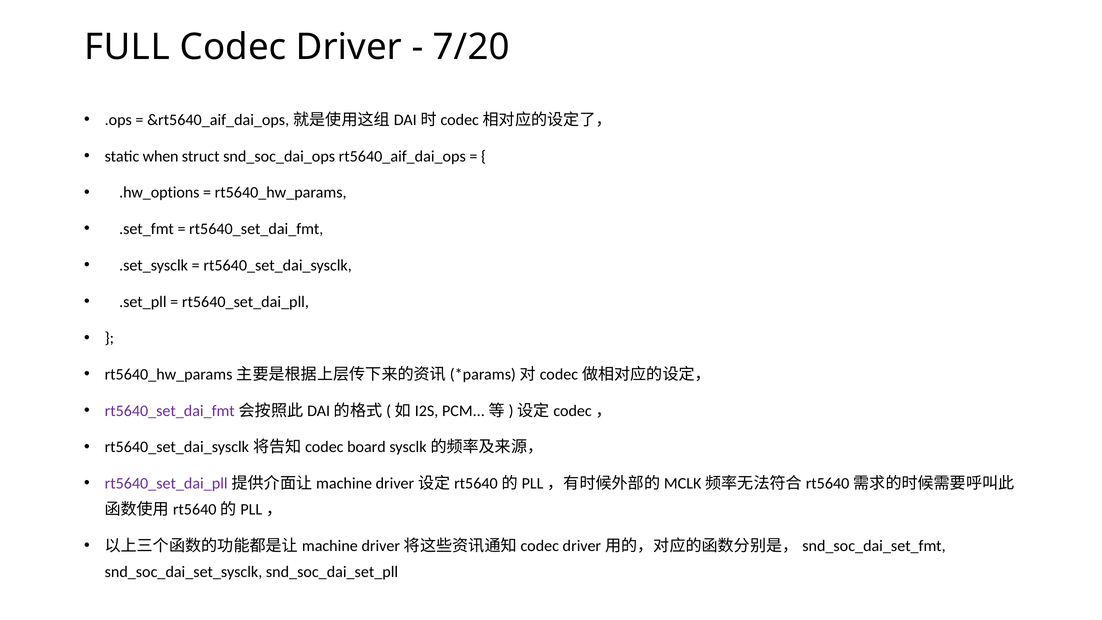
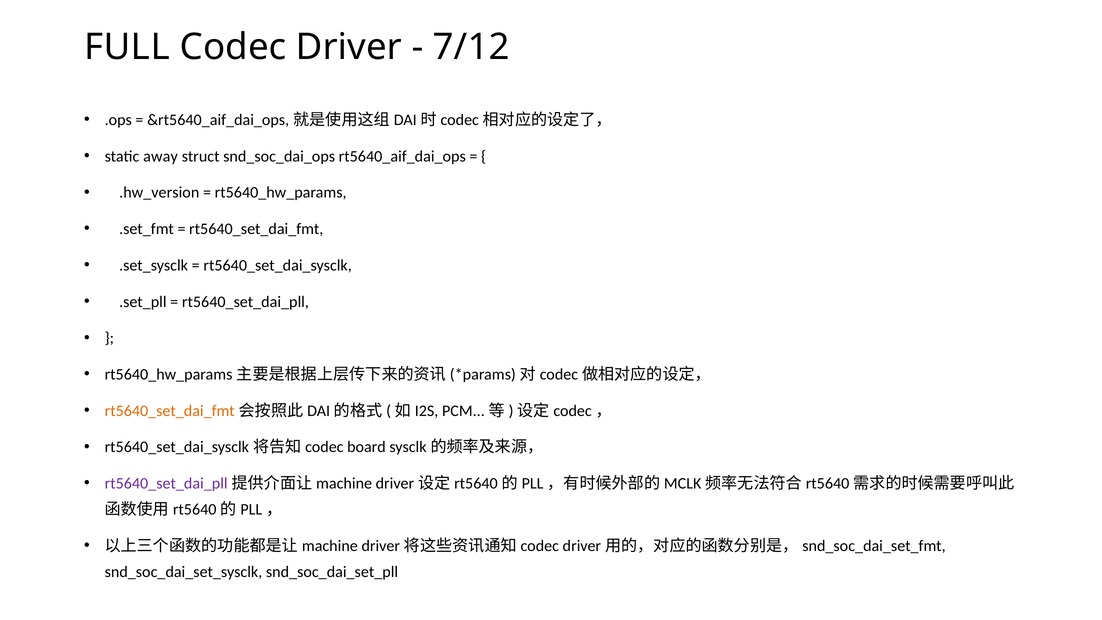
7/20: 7/20 -> 7/12
when: when -> away
.hw_options: .hw_options -> .hw_version
rt5640_set_dai_fmt at (170, 411) colour: purple -> orange
